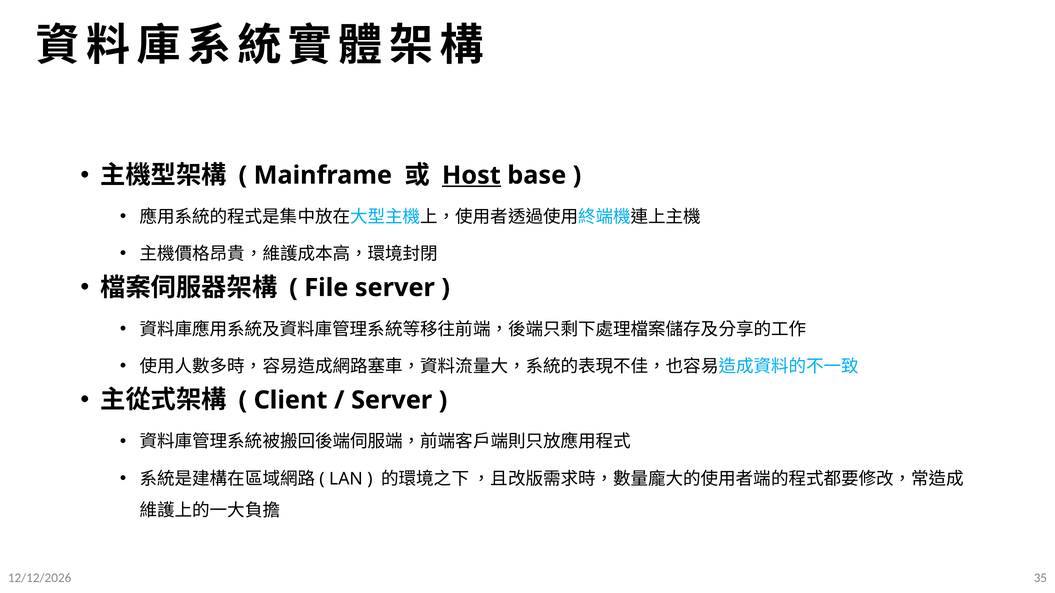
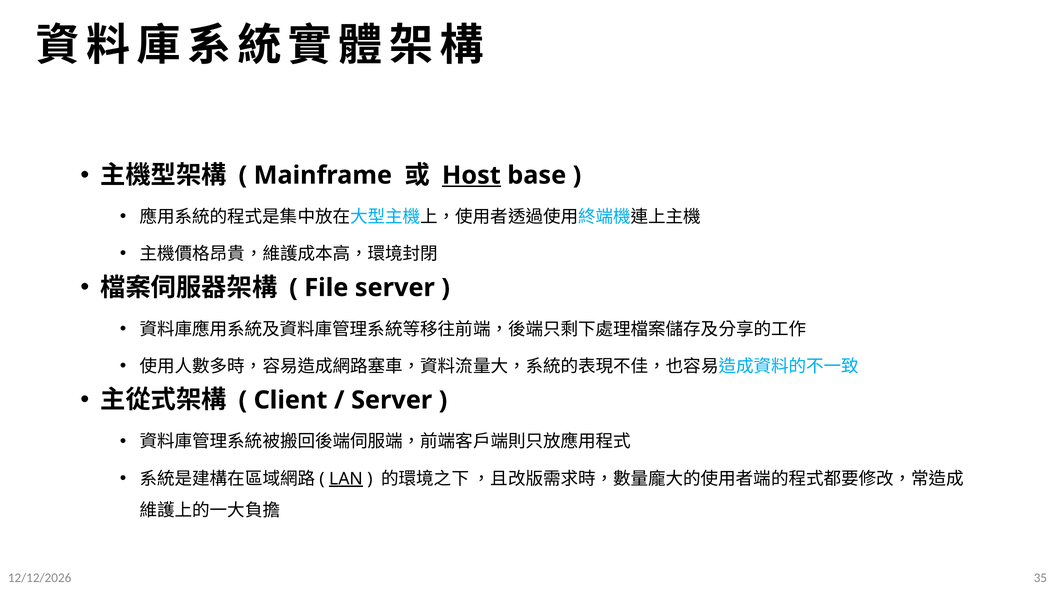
LAN underline: none -> present
